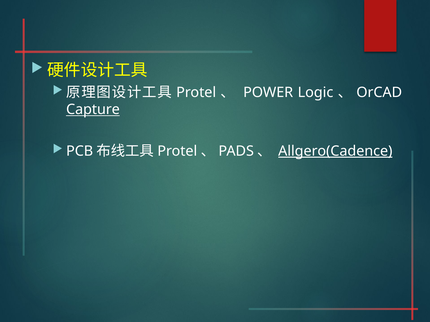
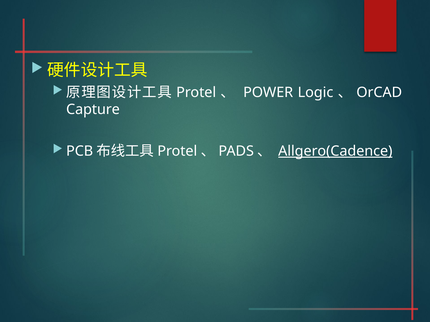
Capture underline: present -> none
